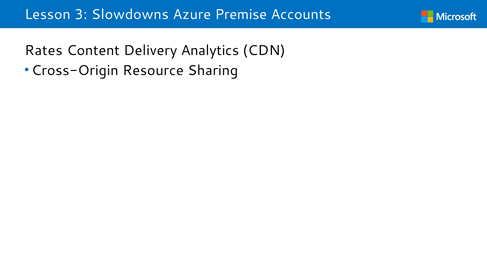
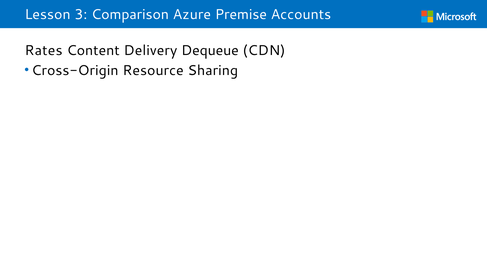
Slowdowns: Slowdowns -> Comparison
Analytics: Analytics -> Dequeue
